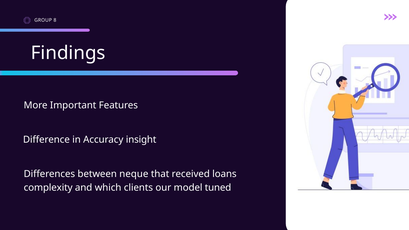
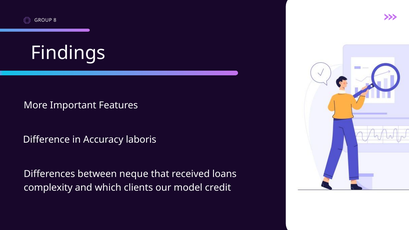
insight: insight -> laboris
tuned: tuned -> credit
